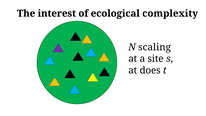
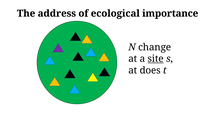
interest: interest -> address
complexity: complexity -> importance
scaling: scaling -> change
site underline: none -> present
